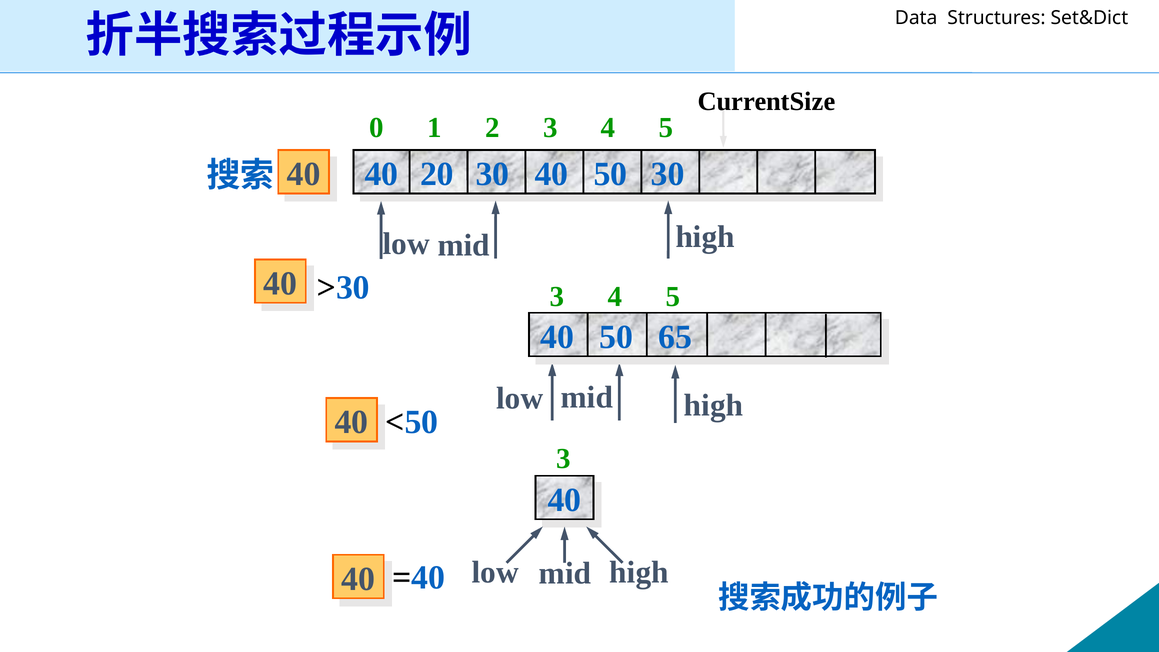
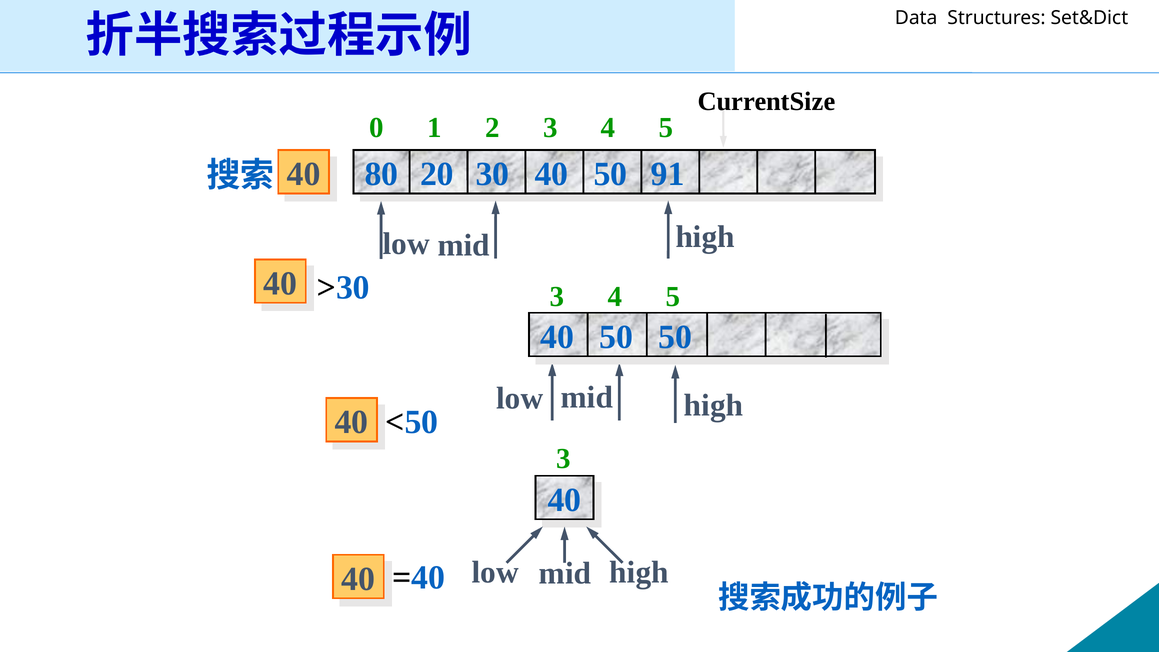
40 at (382, 174): 40 -> 80
50 30: 30 -> 91
50 65: 65 -> 50
